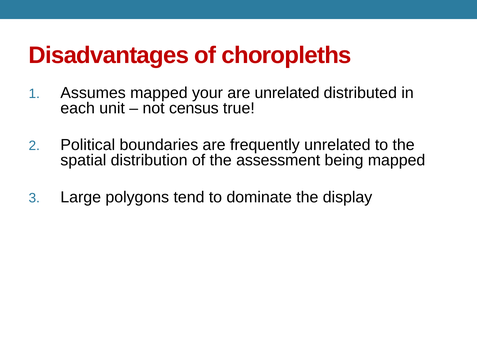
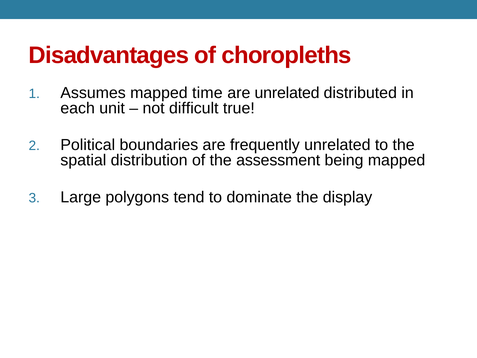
your: your -> time
census: census -> difficult
